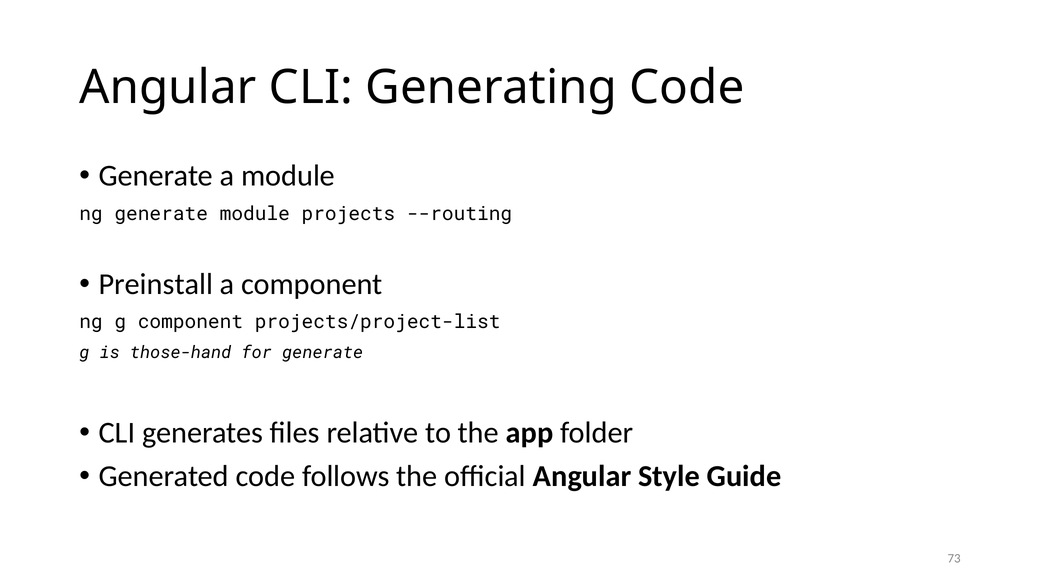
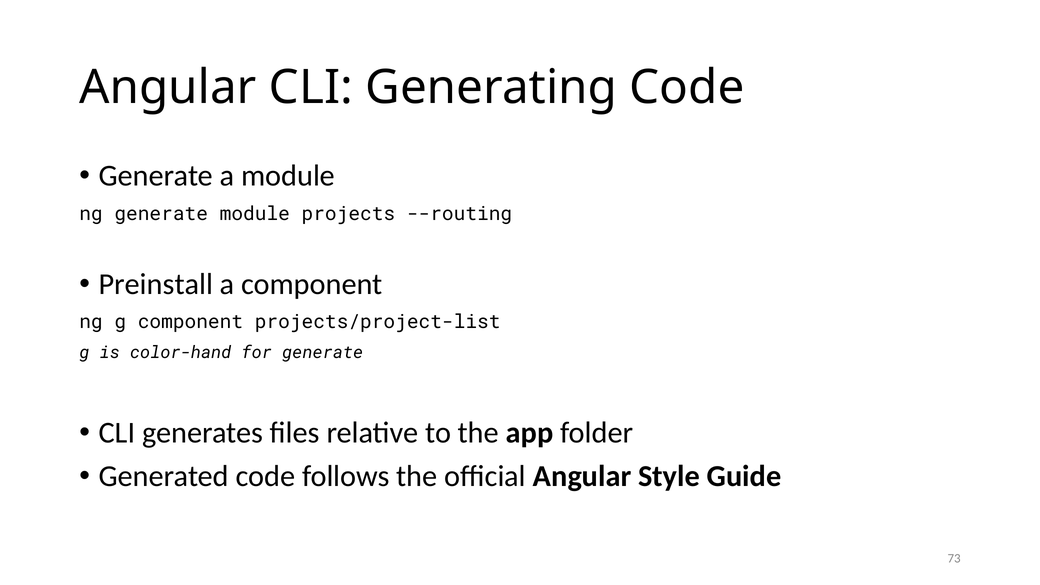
those-hand: those-hand -> color-hand
